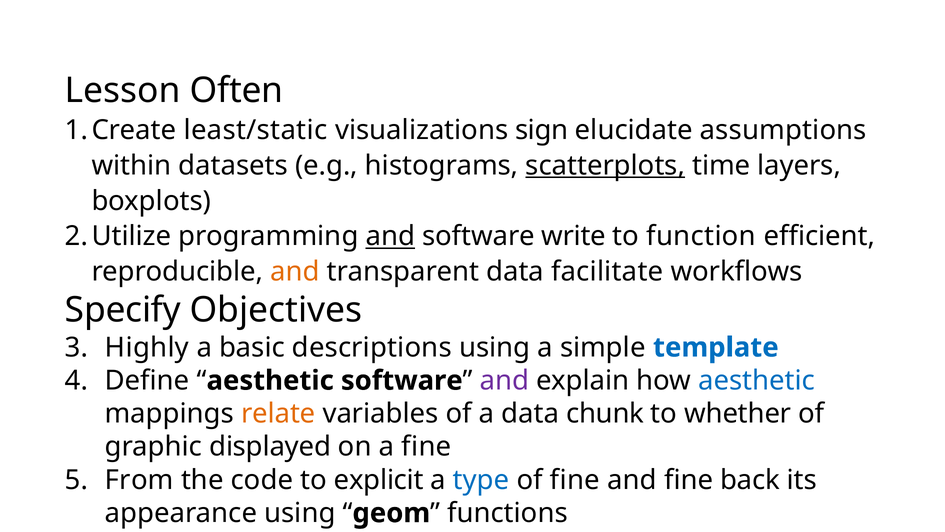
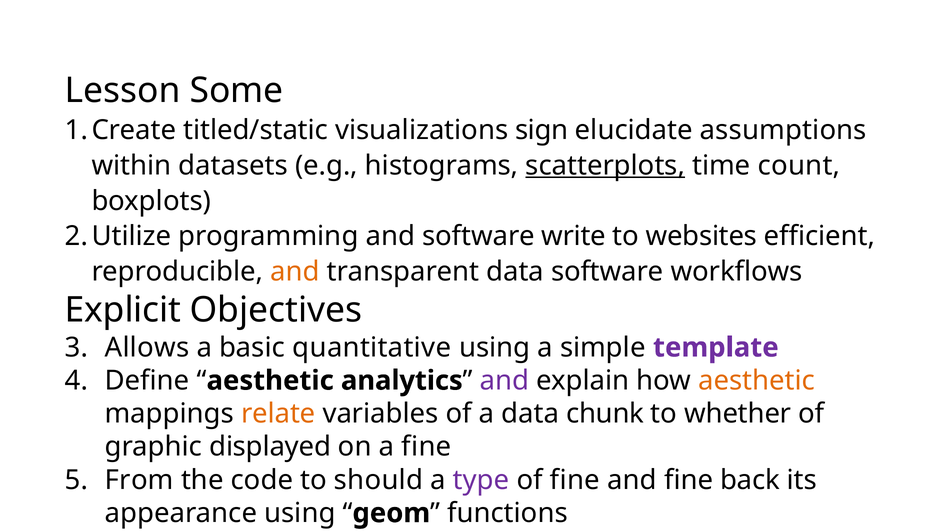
Often: Often -> Some
least/static: least/static -> titled/static
time layers: layers -> count
and at (390, 236) underline: present -> none
function: function -> websites
data facilitate: facilitate -> software
Specify: Specify -> Explicit
Highly at (147, 347): Highly -> Allows
descriptions: descriptions -> quantitative
template colour: blue -> purple
aesthetic software: software -> analytics
aesthetic at (757, 380) colour: blue -> orange
explicit: explicit -> should
type colour: blue -> purple
